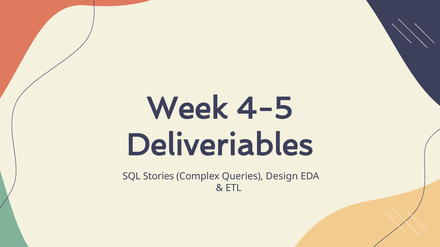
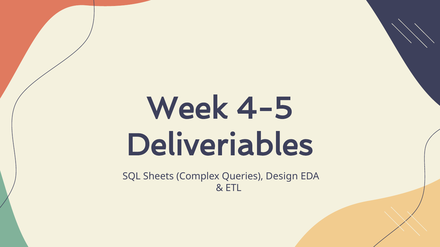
Stories: Stories -> Sheets
